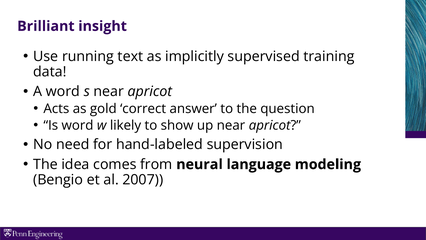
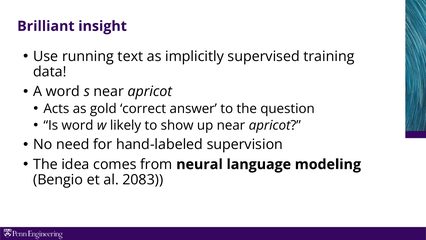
2007: 2007 -> 2083
